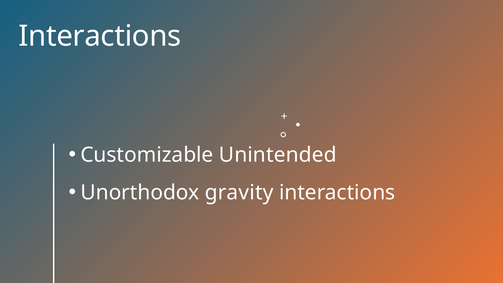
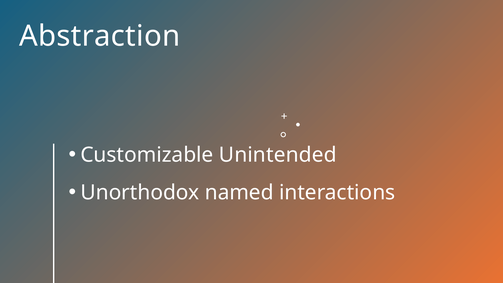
Interactions at (100, 36): Interactions -> Abstraction
gravity: gravity -> named
